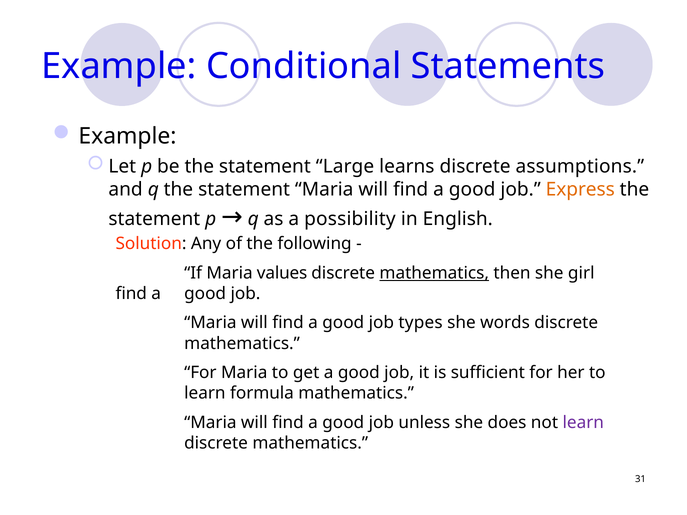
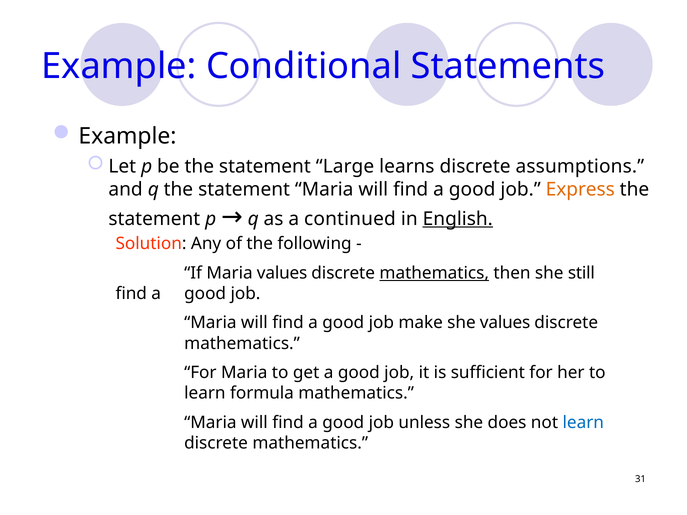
possibility: possibility -> continued
English underline: none -> present
girl: girl -> still
types: types -> make
she words: words -> values
learn at (583, 423) colour: purple -> blue
